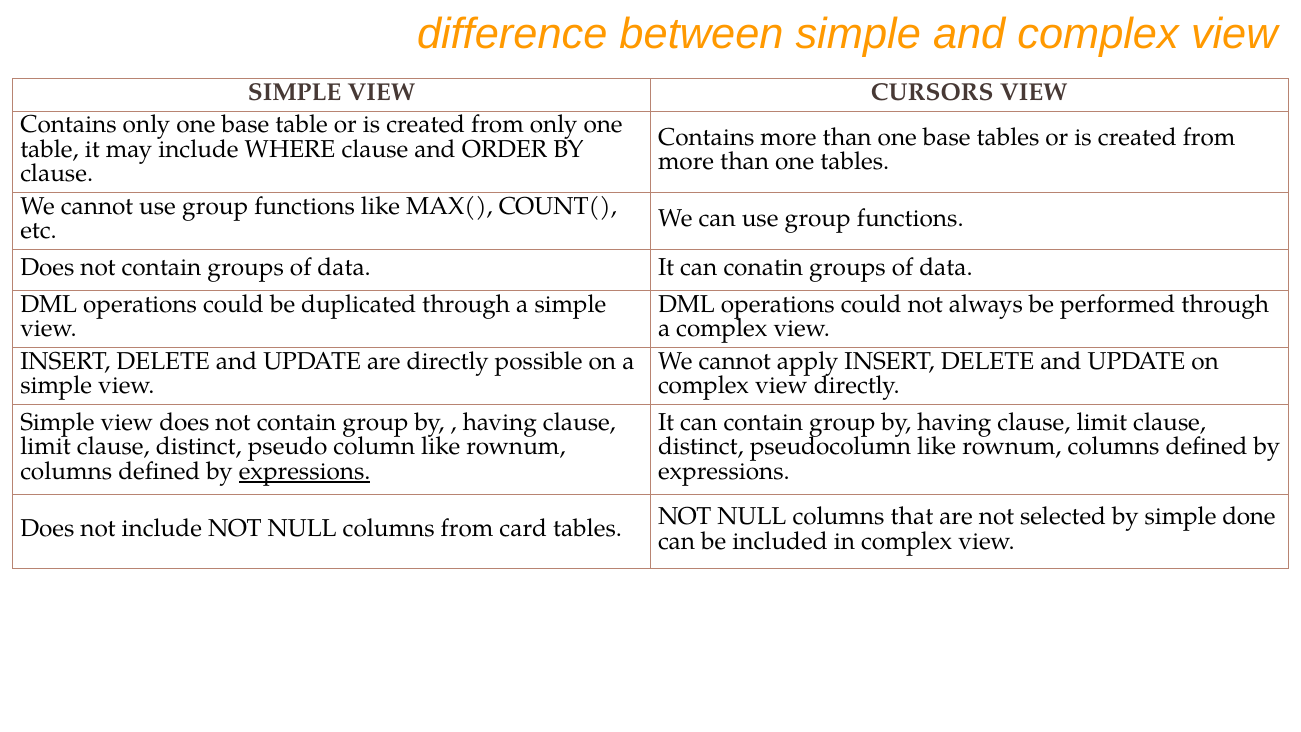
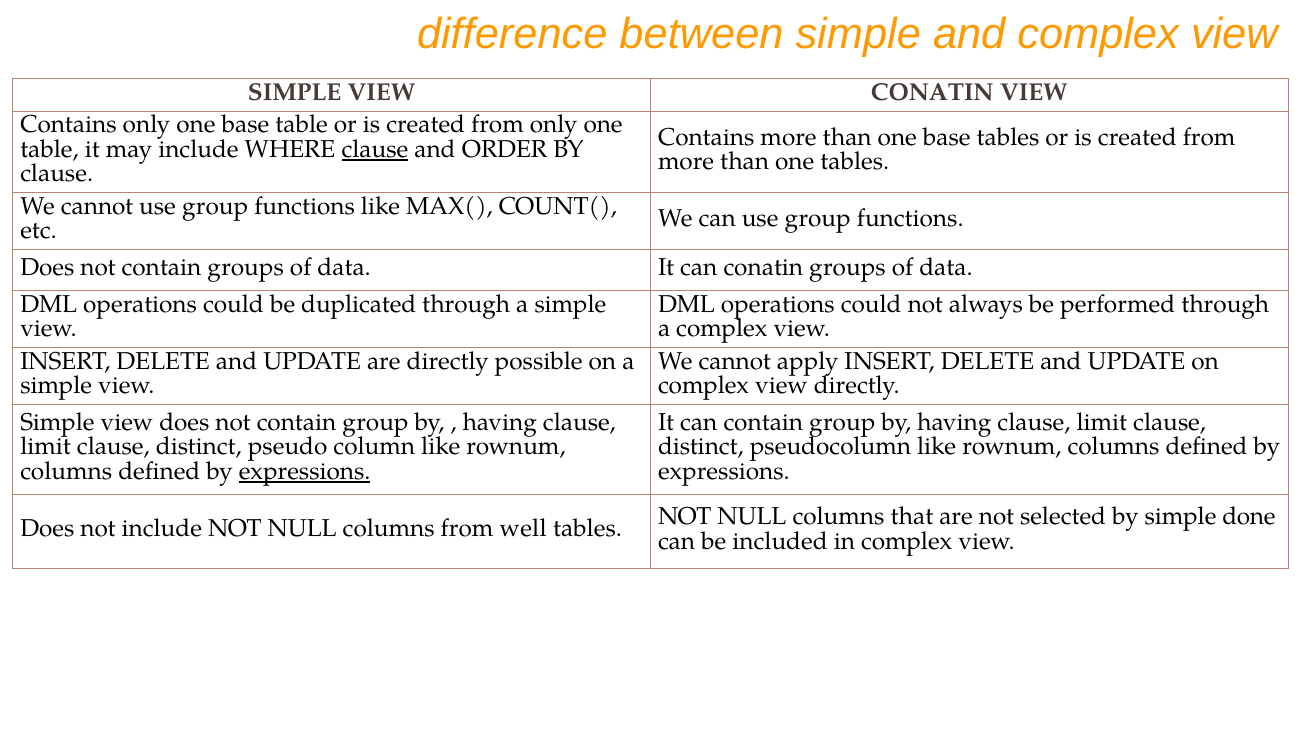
VIEW CURSORS: CURSORS -> CONATIN
clause at (375, 149) underline: none -> present
card: card -> well
